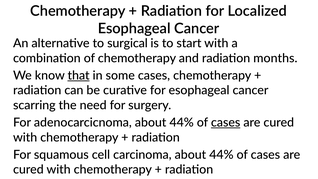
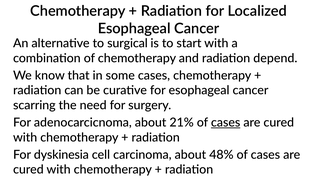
months: months -> depend
that underline: present -> none
adenocarcicnoma about 44%: 44% -> 21%
squamous: squamous -> dyskinesia
carcinoma about 44%: 44% -> 48%
